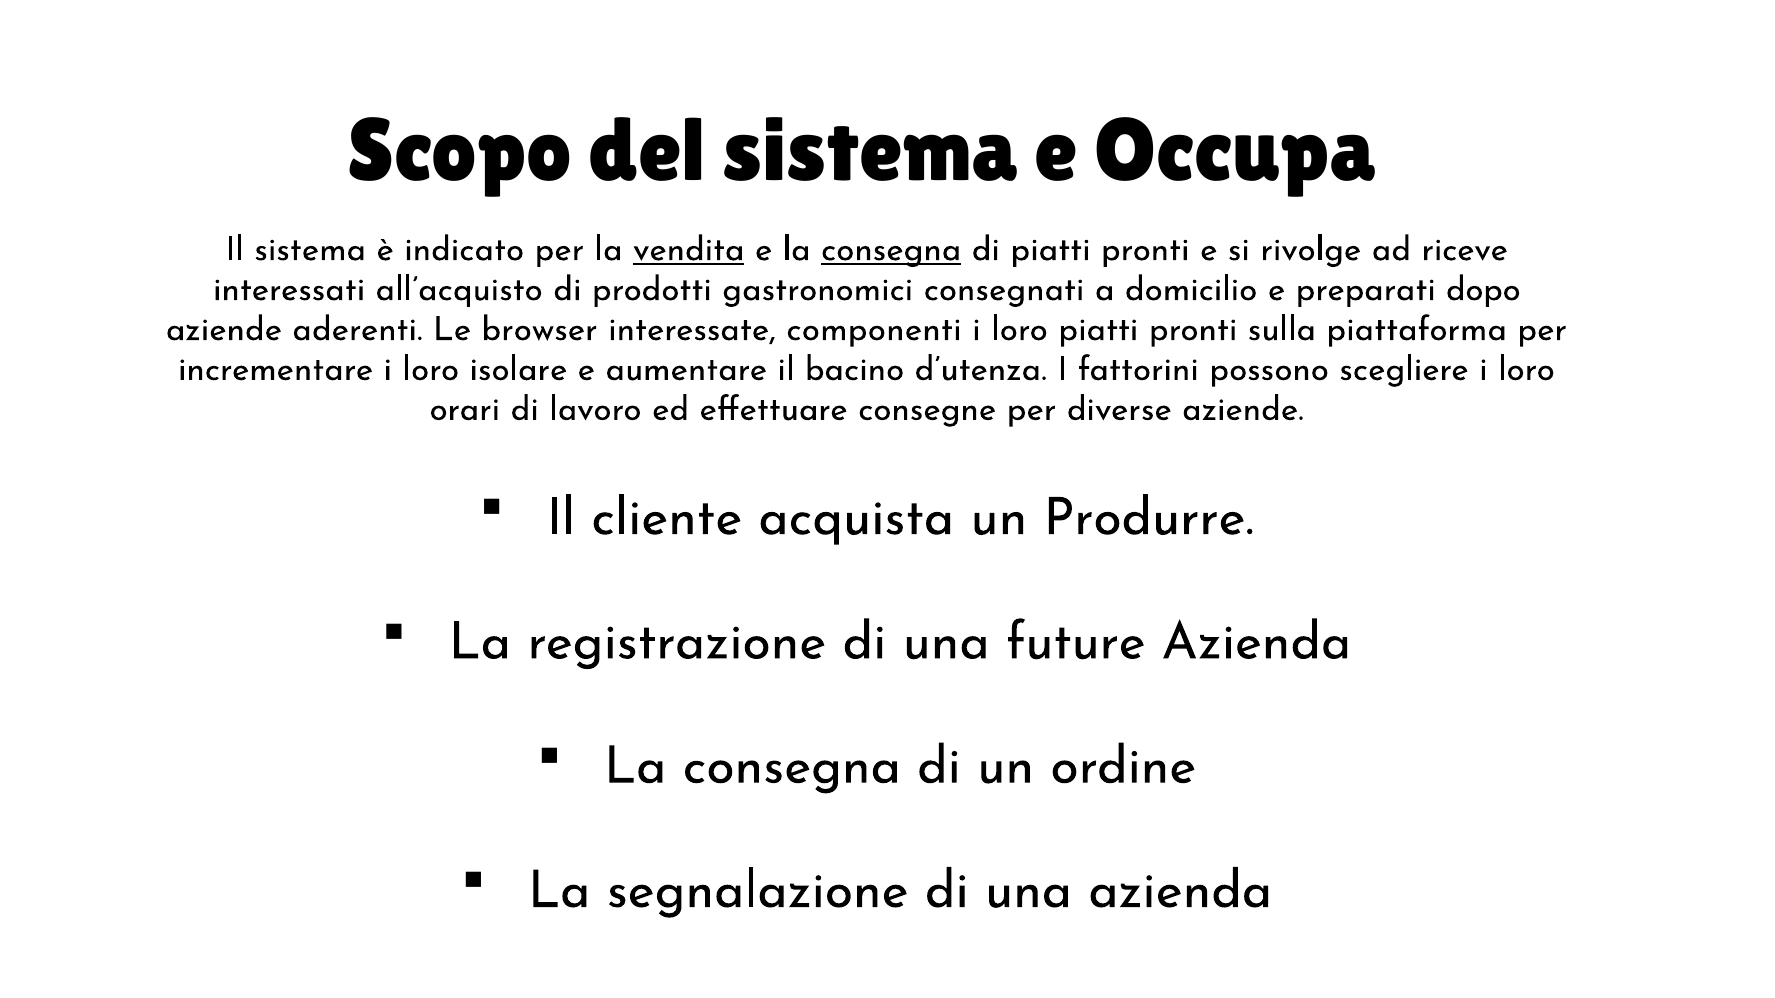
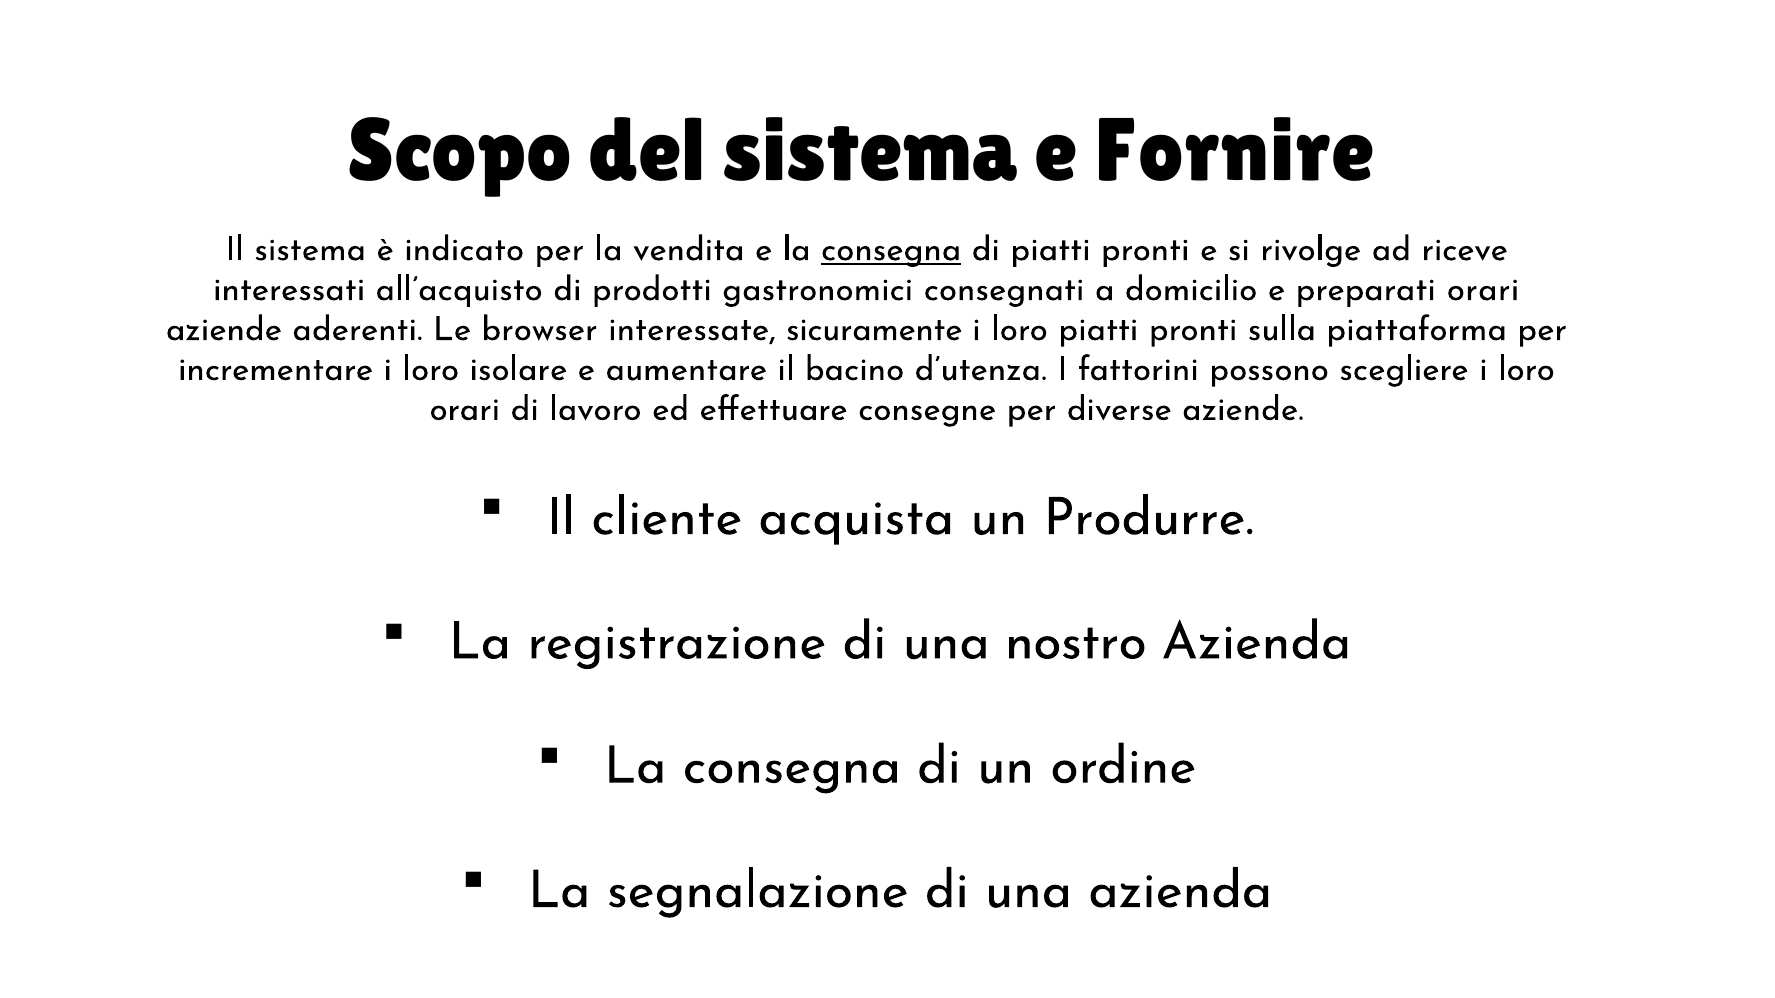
Occupa: Occupa -> Fornire
vendita underline: present -> none
preparati dopo: dopo -> orari
componenti: componenti -> sicuramente
future: future -> nostro
